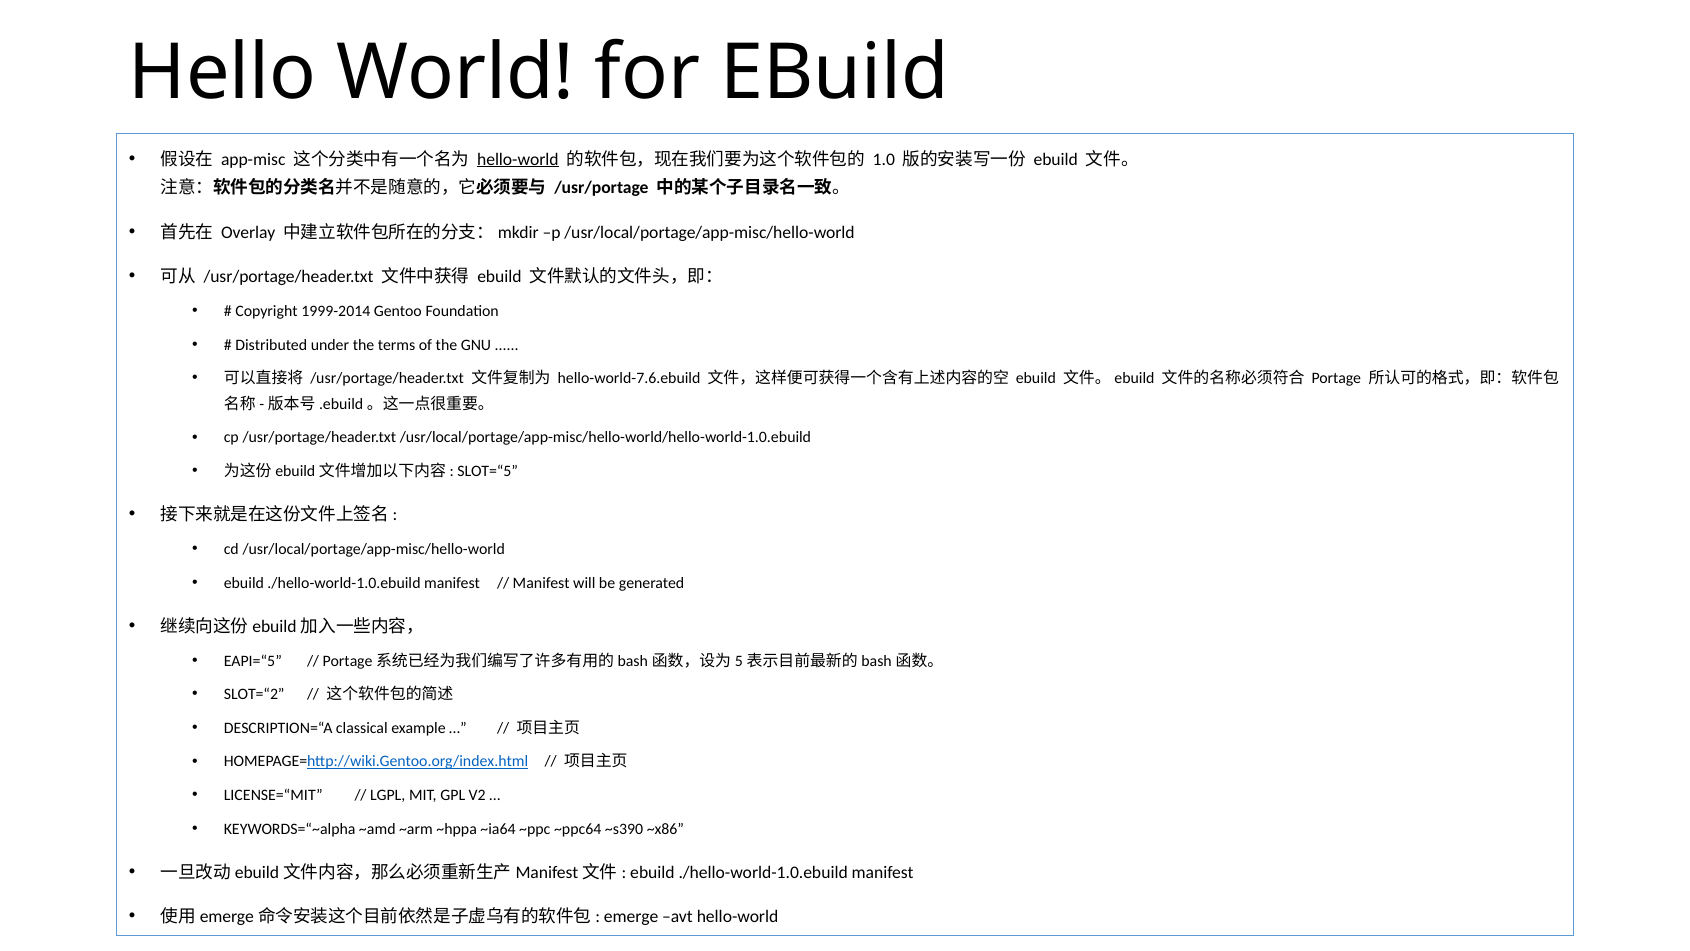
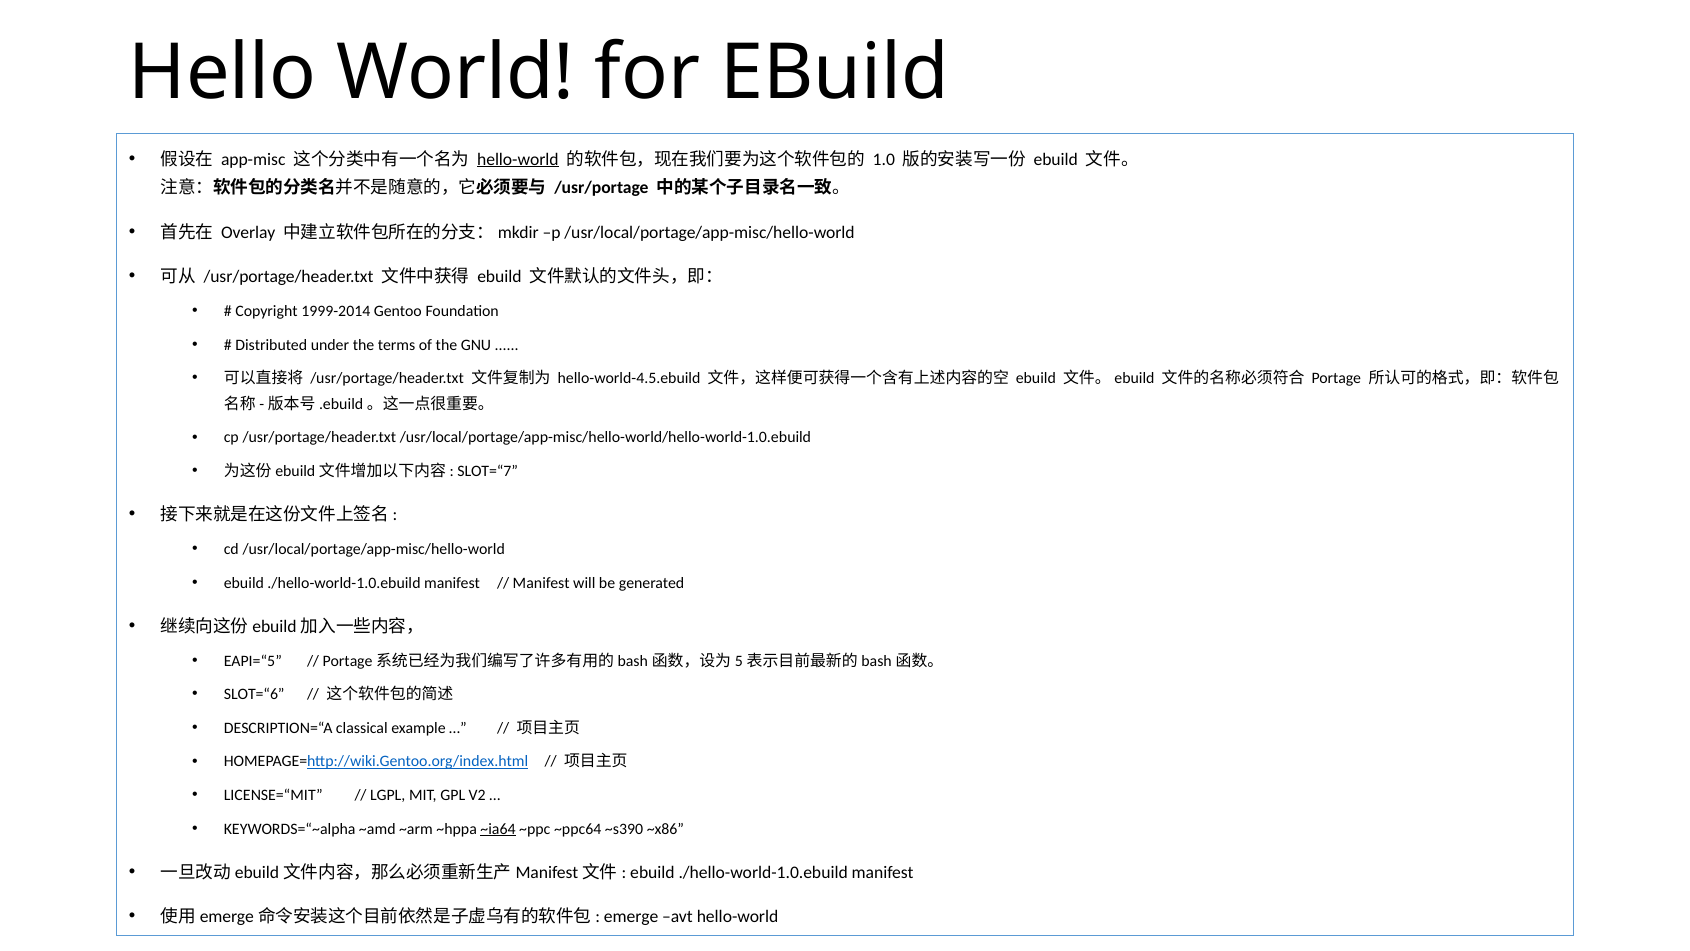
hello-world-7.6.ebuild: hello-world-7.6.ebuild -> hello-world-4.5.ebuild
SLOT=“5: SLOT=“5 -> SLOT=“7
SLOT=“2: SLOT=“2 -> SLOT=“6
~ia64 underline: none -> present
